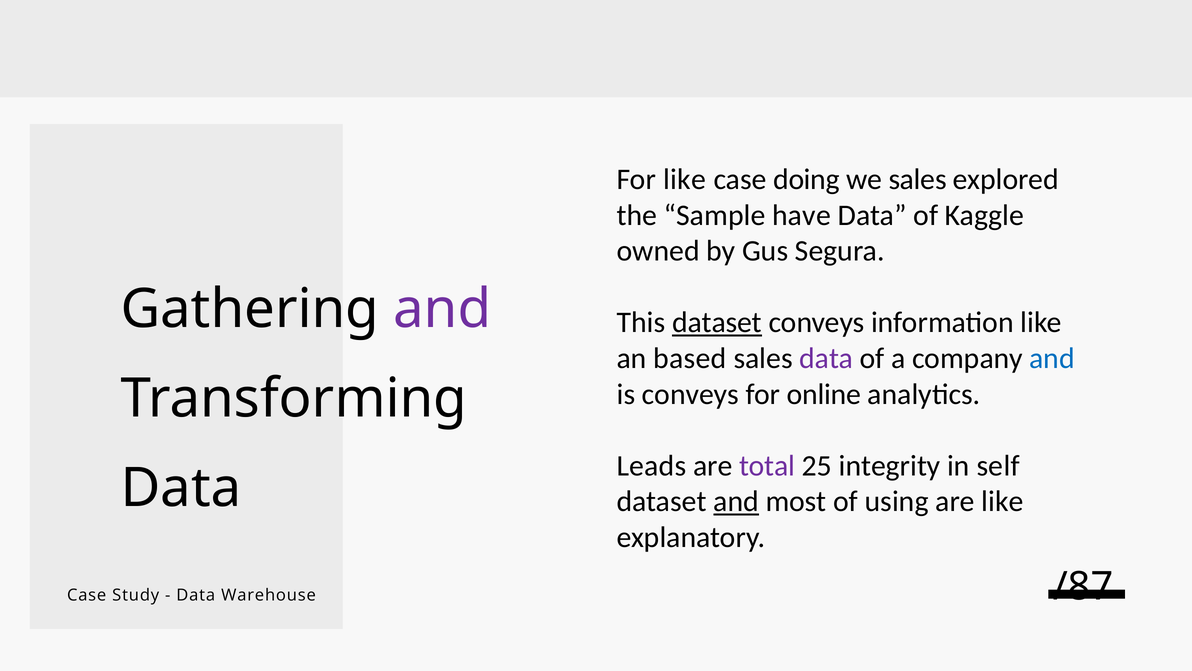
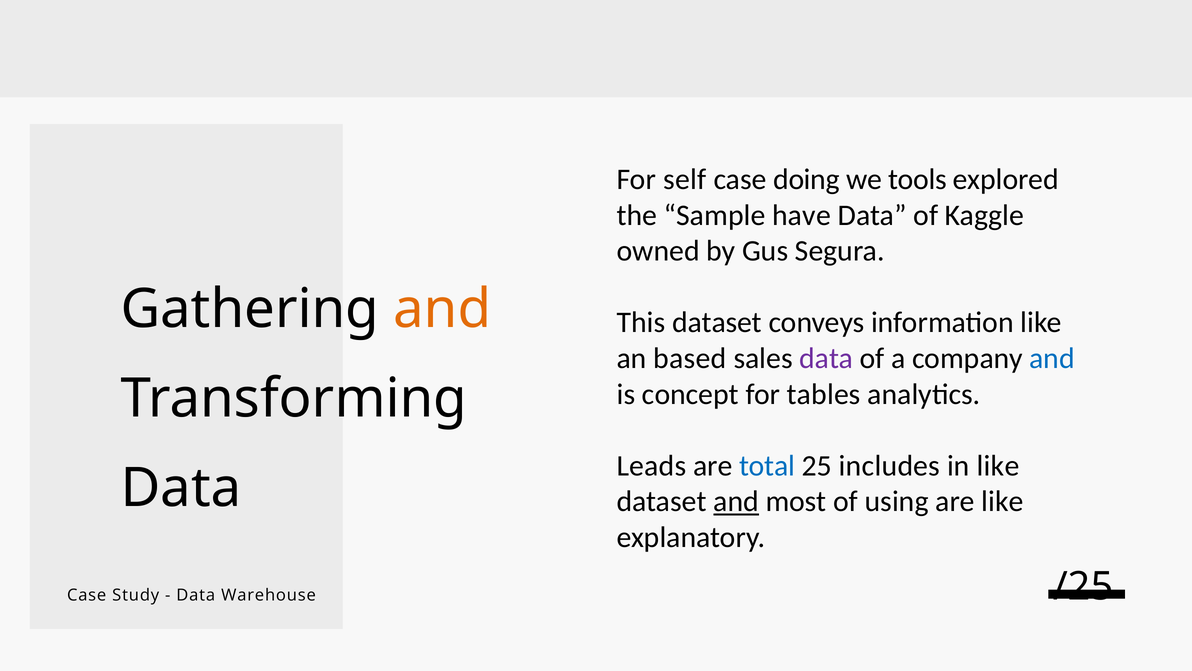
For like: like -> self
we sales: sales -> tools
and at (442, 309) colour: purple -> orange
dataset at (717, 322) underline: present -> none
is conveys: conveys -> concept
online: online -> tables
total colour: purple -> blue
integrity: integrity -> includes
in self: self -> like
/87: /87 -> /25
